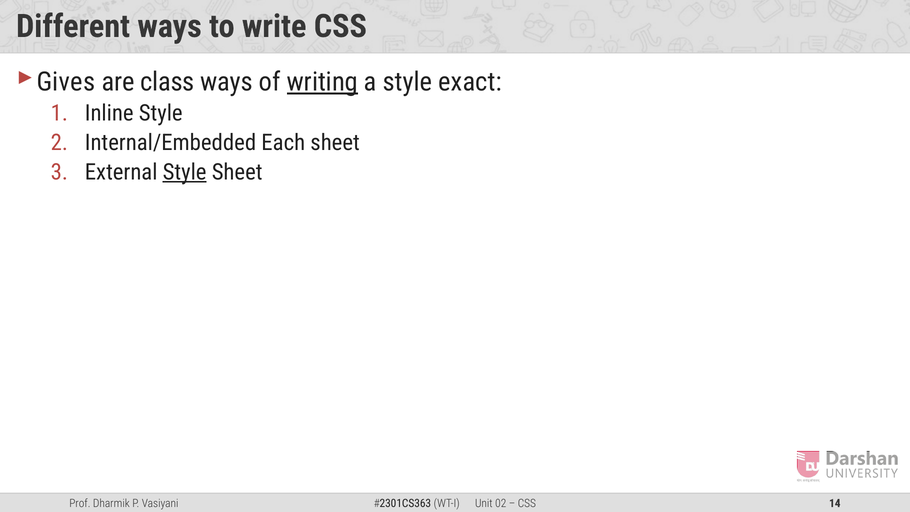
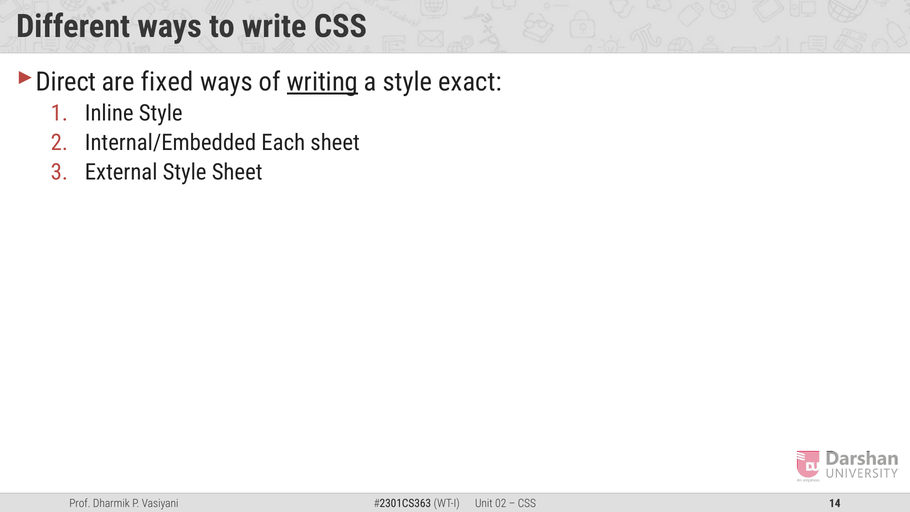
Gives: Gives -> Direct
class: class -> fixed
Style at (185, 172) underline: present -> none
